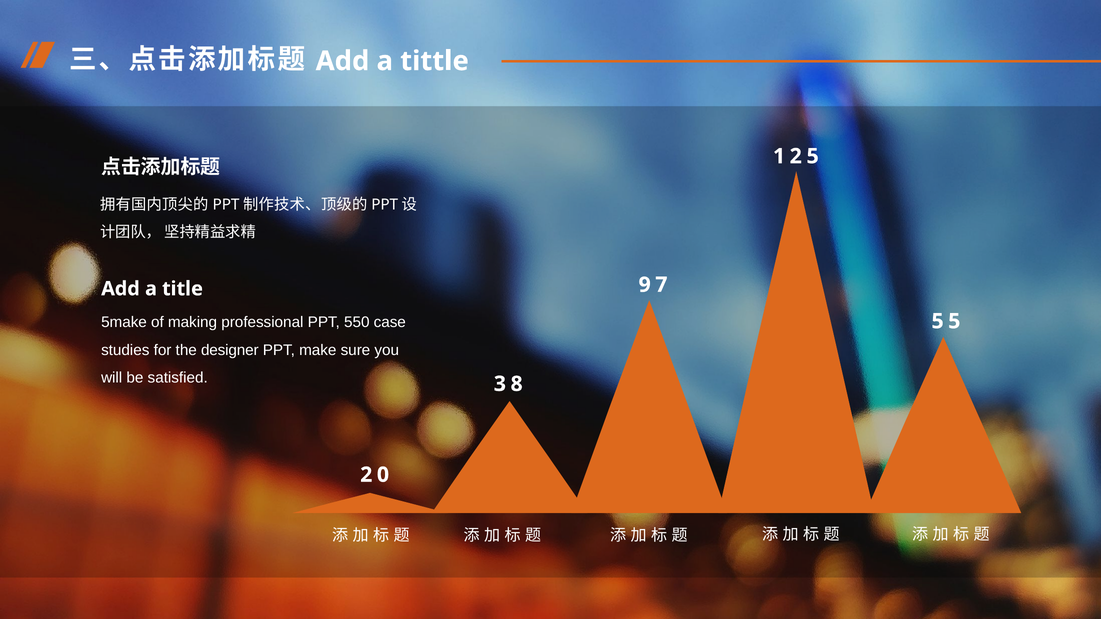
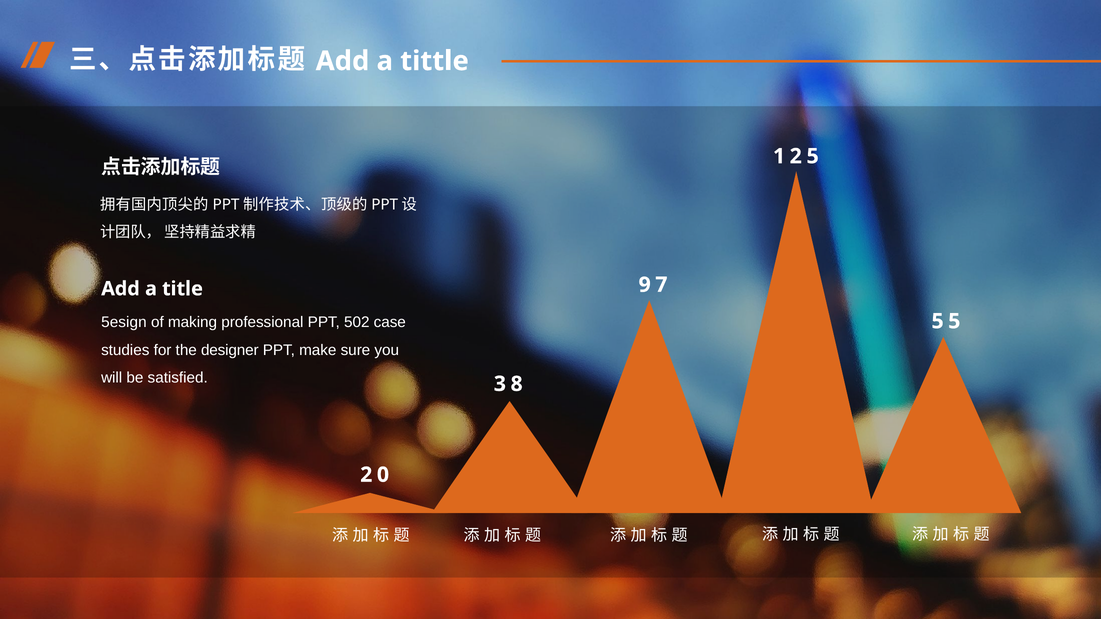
5make: 5make -> 5esign
550: 550 -> 502
